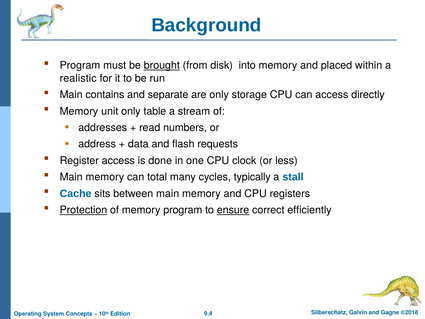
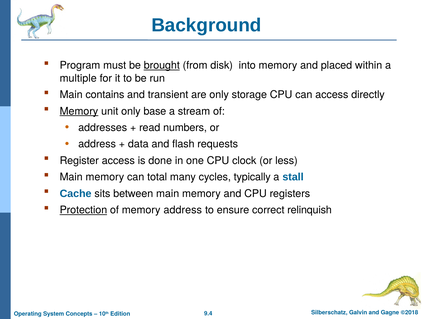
realistic: realistic -> multiple
separate: separate -> transient
Memory at (79, 111) underline: none -> present
table: table -> base
memory program: program -> address
ensure underline: present -> none
efficiently: efficiently -> relinquish
